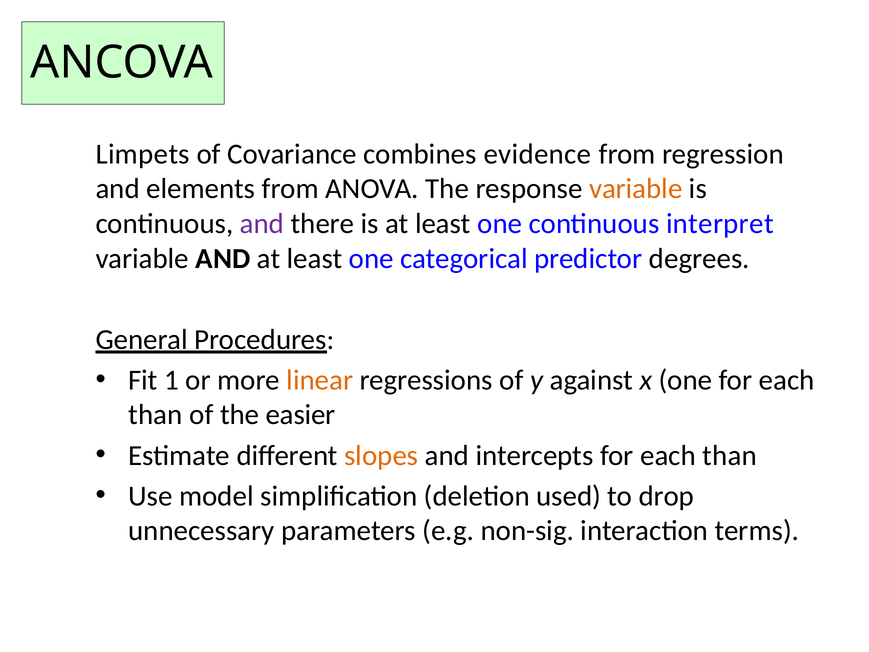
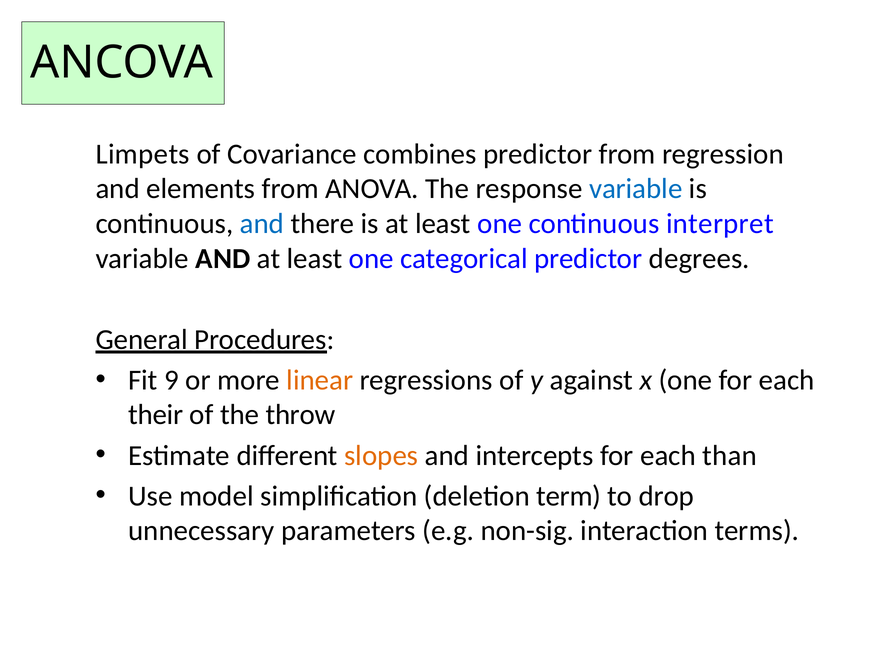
combines evidence: evidence -> predictor
variable at (636, 189) colour: orange -> blue
and at (262, 224) colour: purple -> blue
1: 1 -> 9
than at (155, 415): than -> their
easier: easier -> throw
used: used -> term
